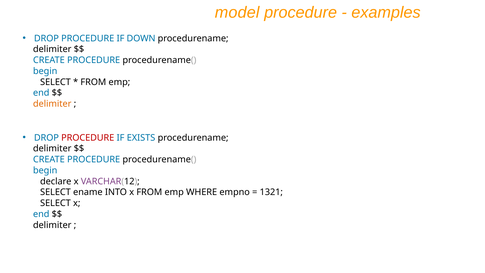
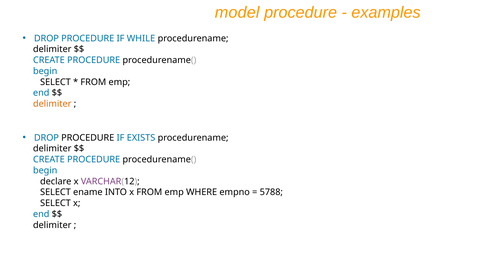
DOWN: DOWN -> WHILE
PROCEDURE at (88, 138) colour: red -> black
1321: 1321 -> 5788
